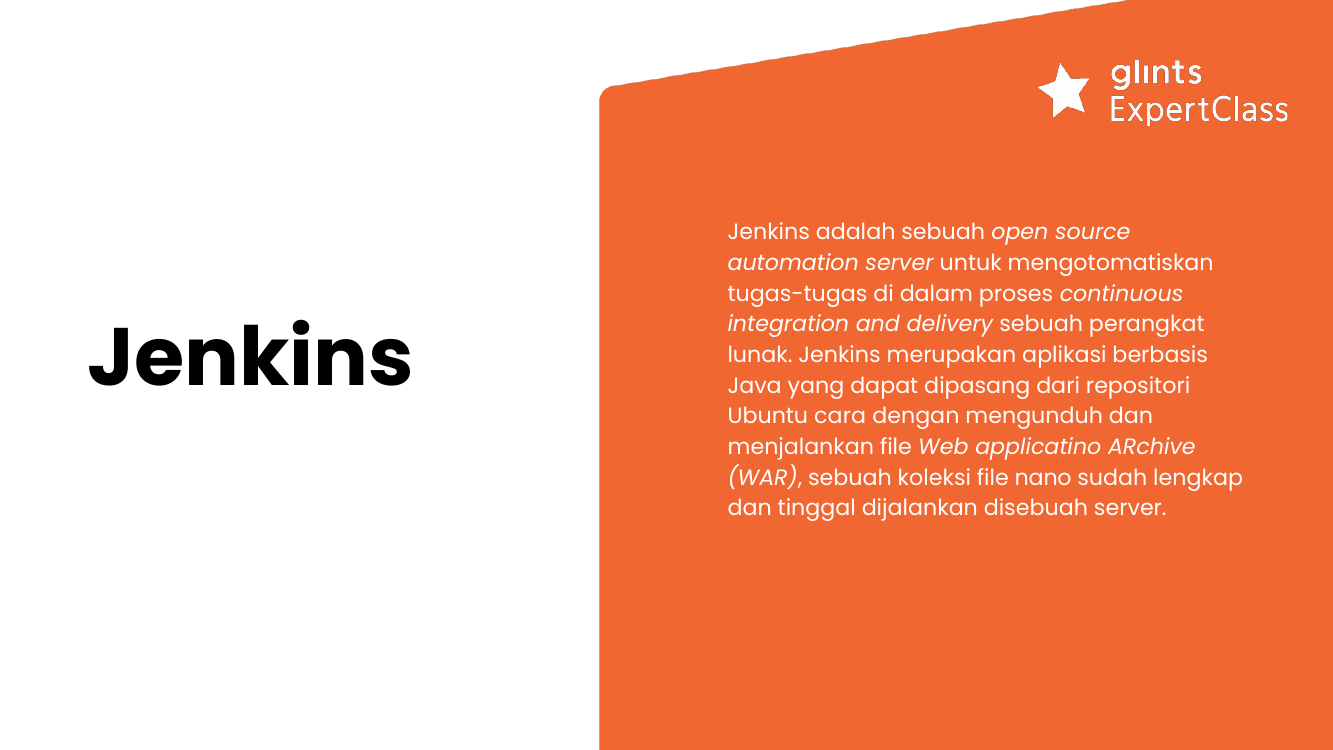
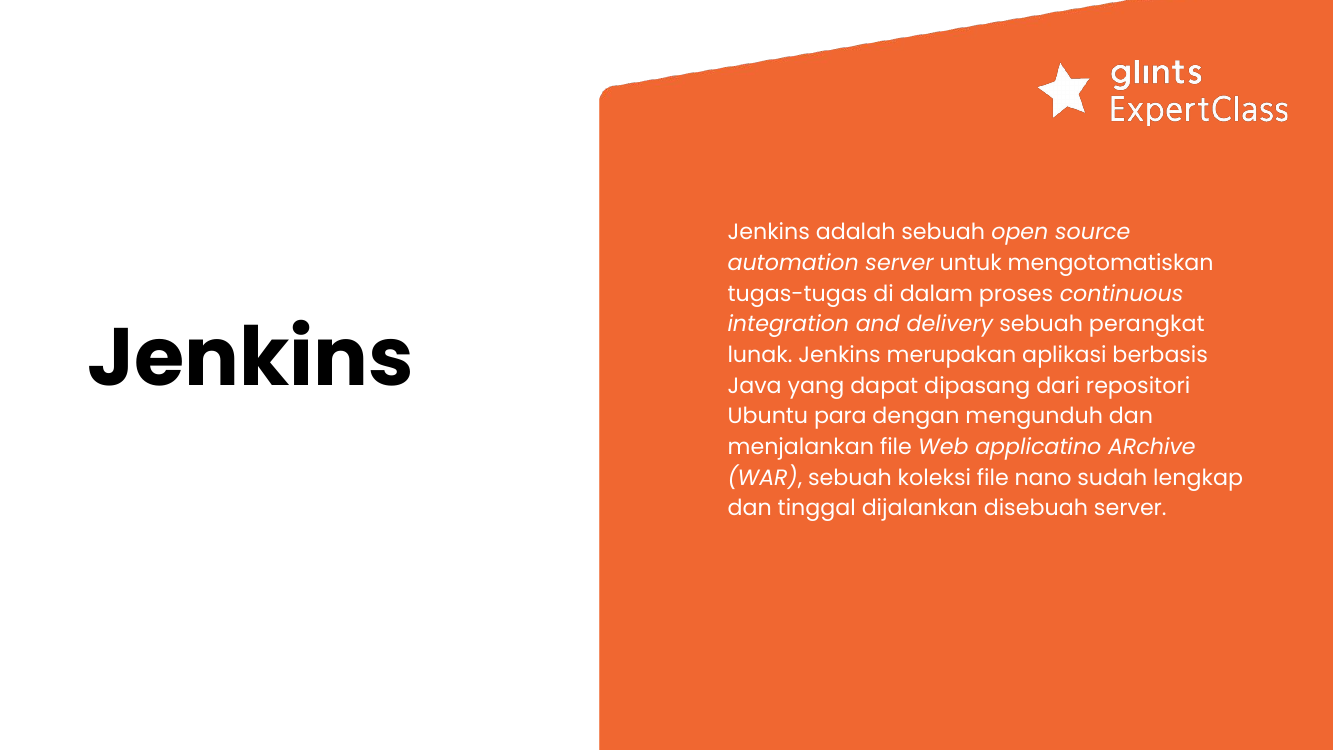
cara: cara -> para
